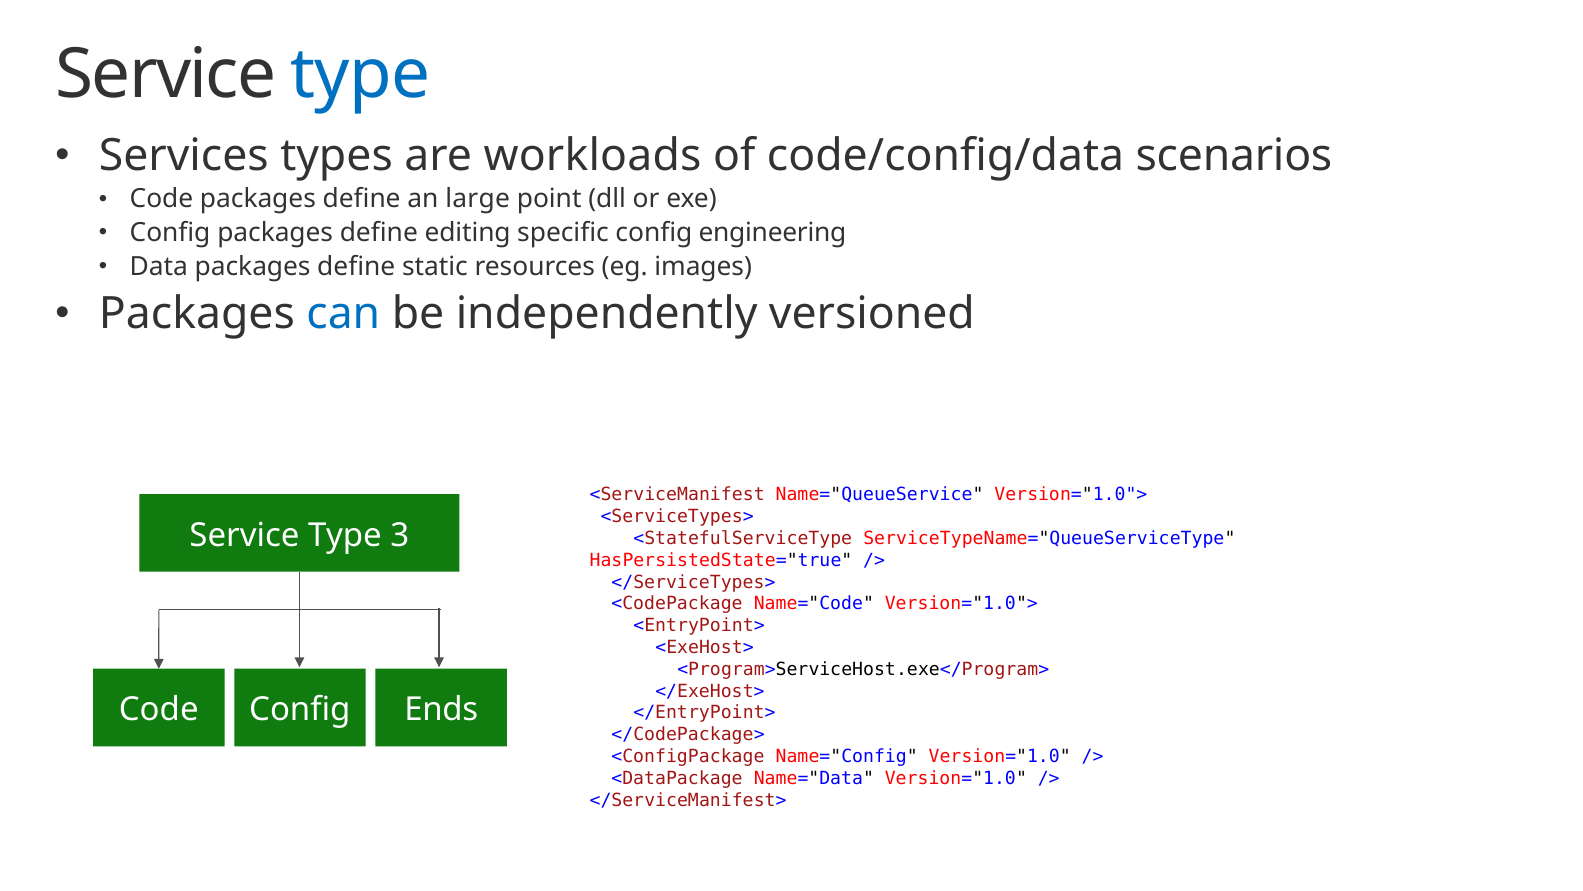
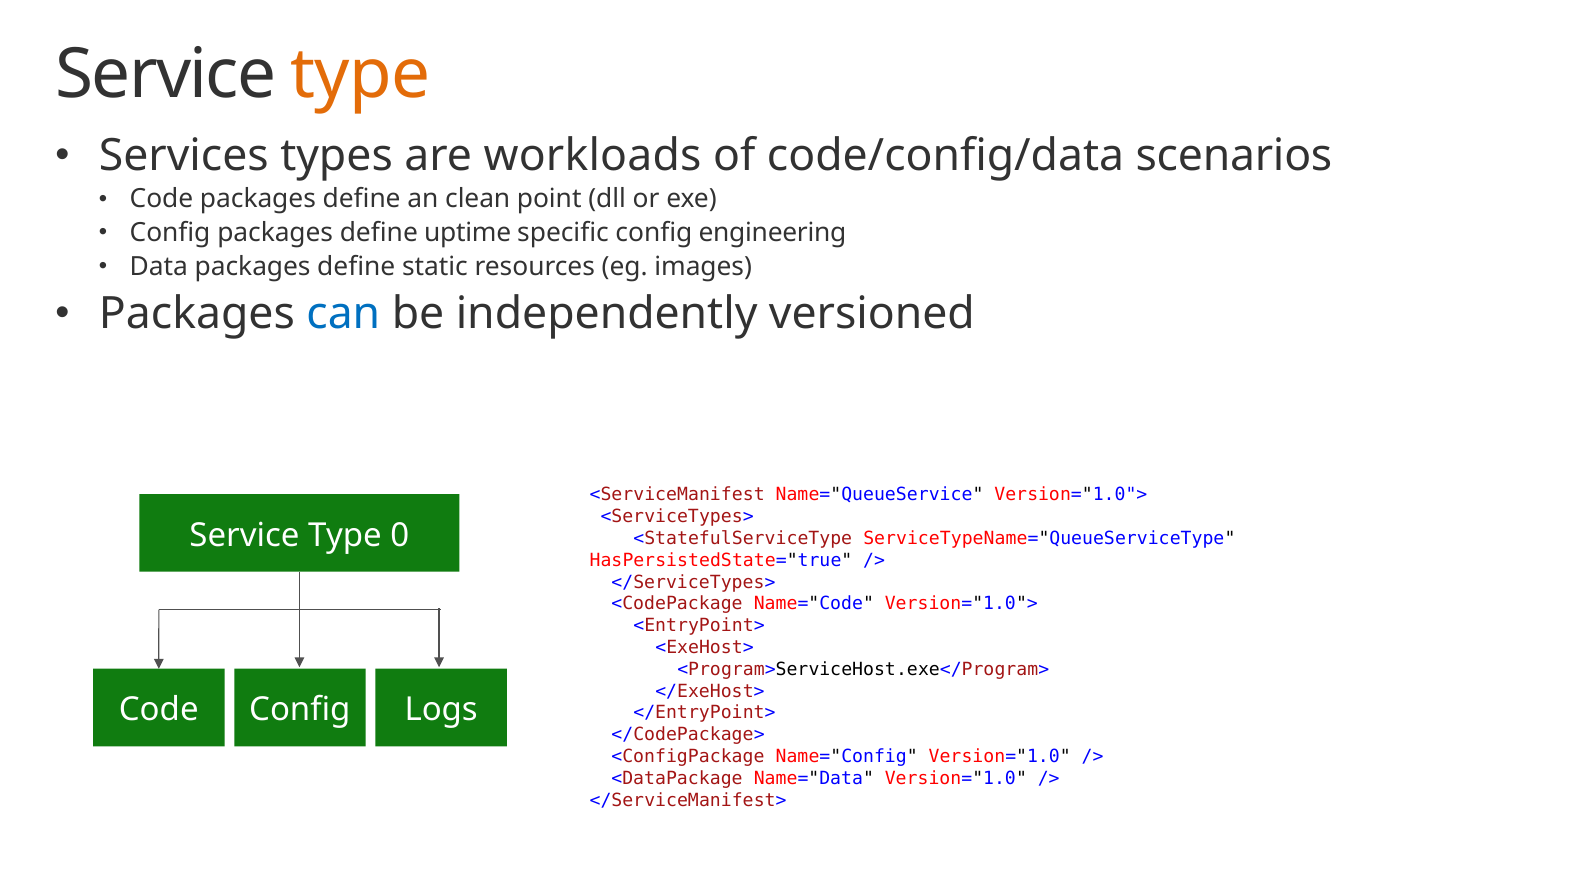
type at (360, 75) colour: blue -> orange
large: large -> clean
editing: editing -> uptime
3: 3 -> 0
Ends: Ends -> Logs
